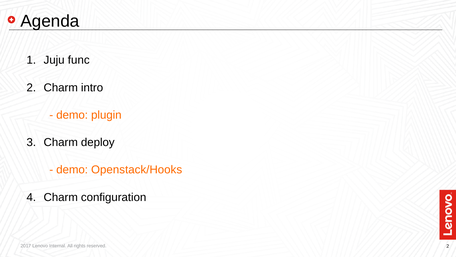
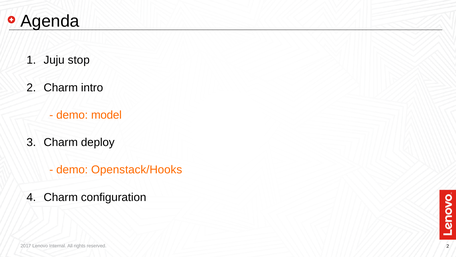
func: func -> stop
plugin: plugin -> model
